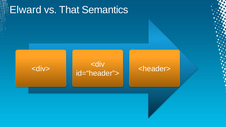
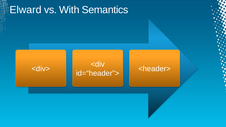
That: That -> With
